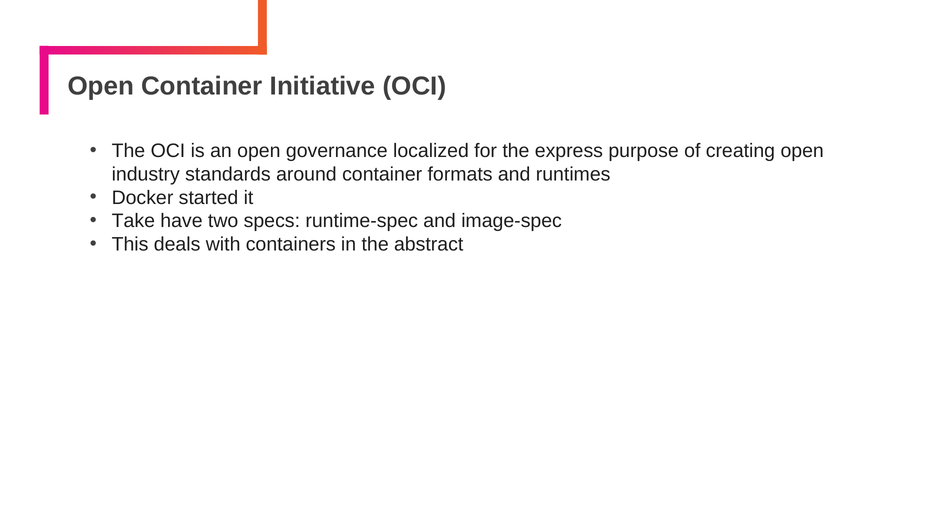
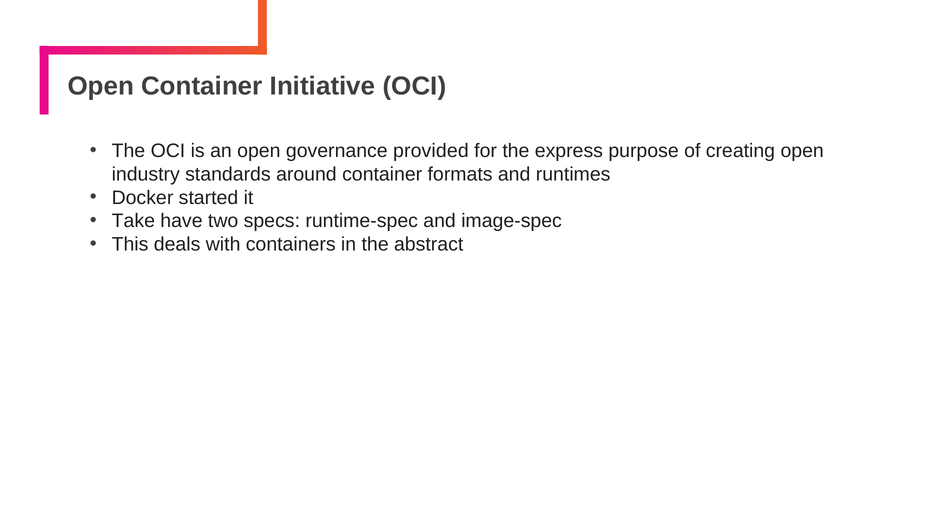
localized: localized -> provided
